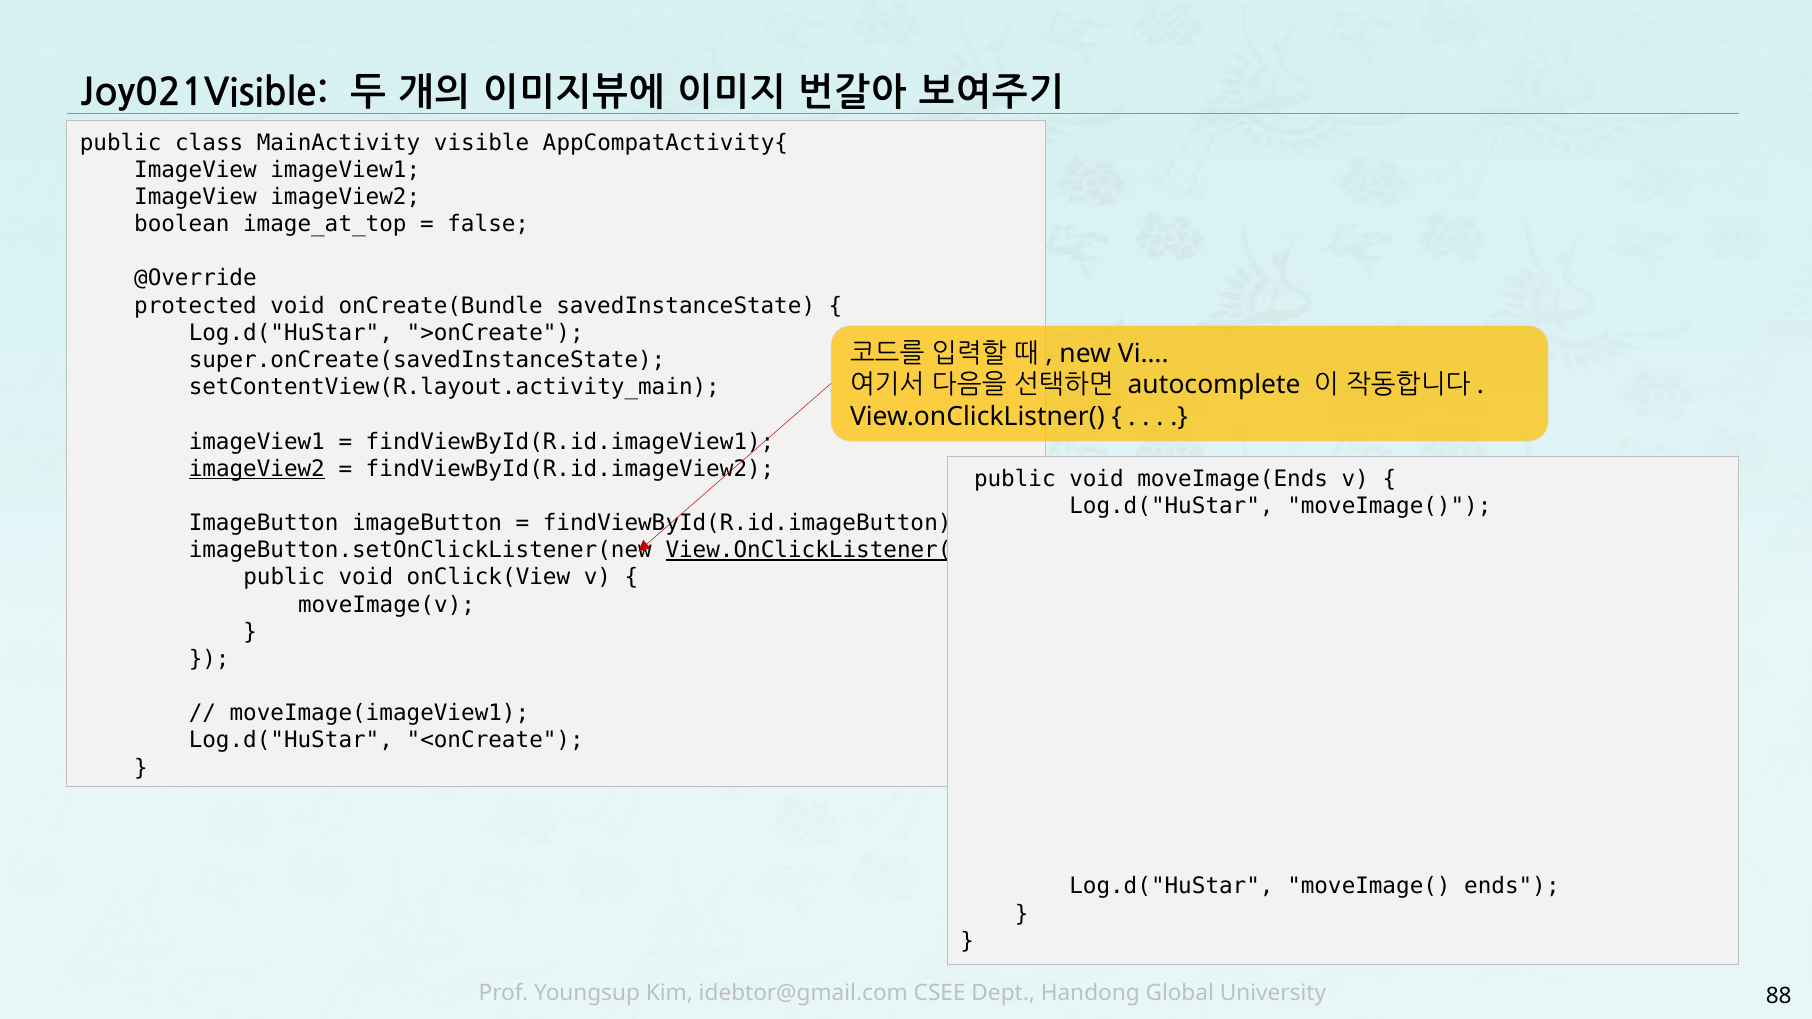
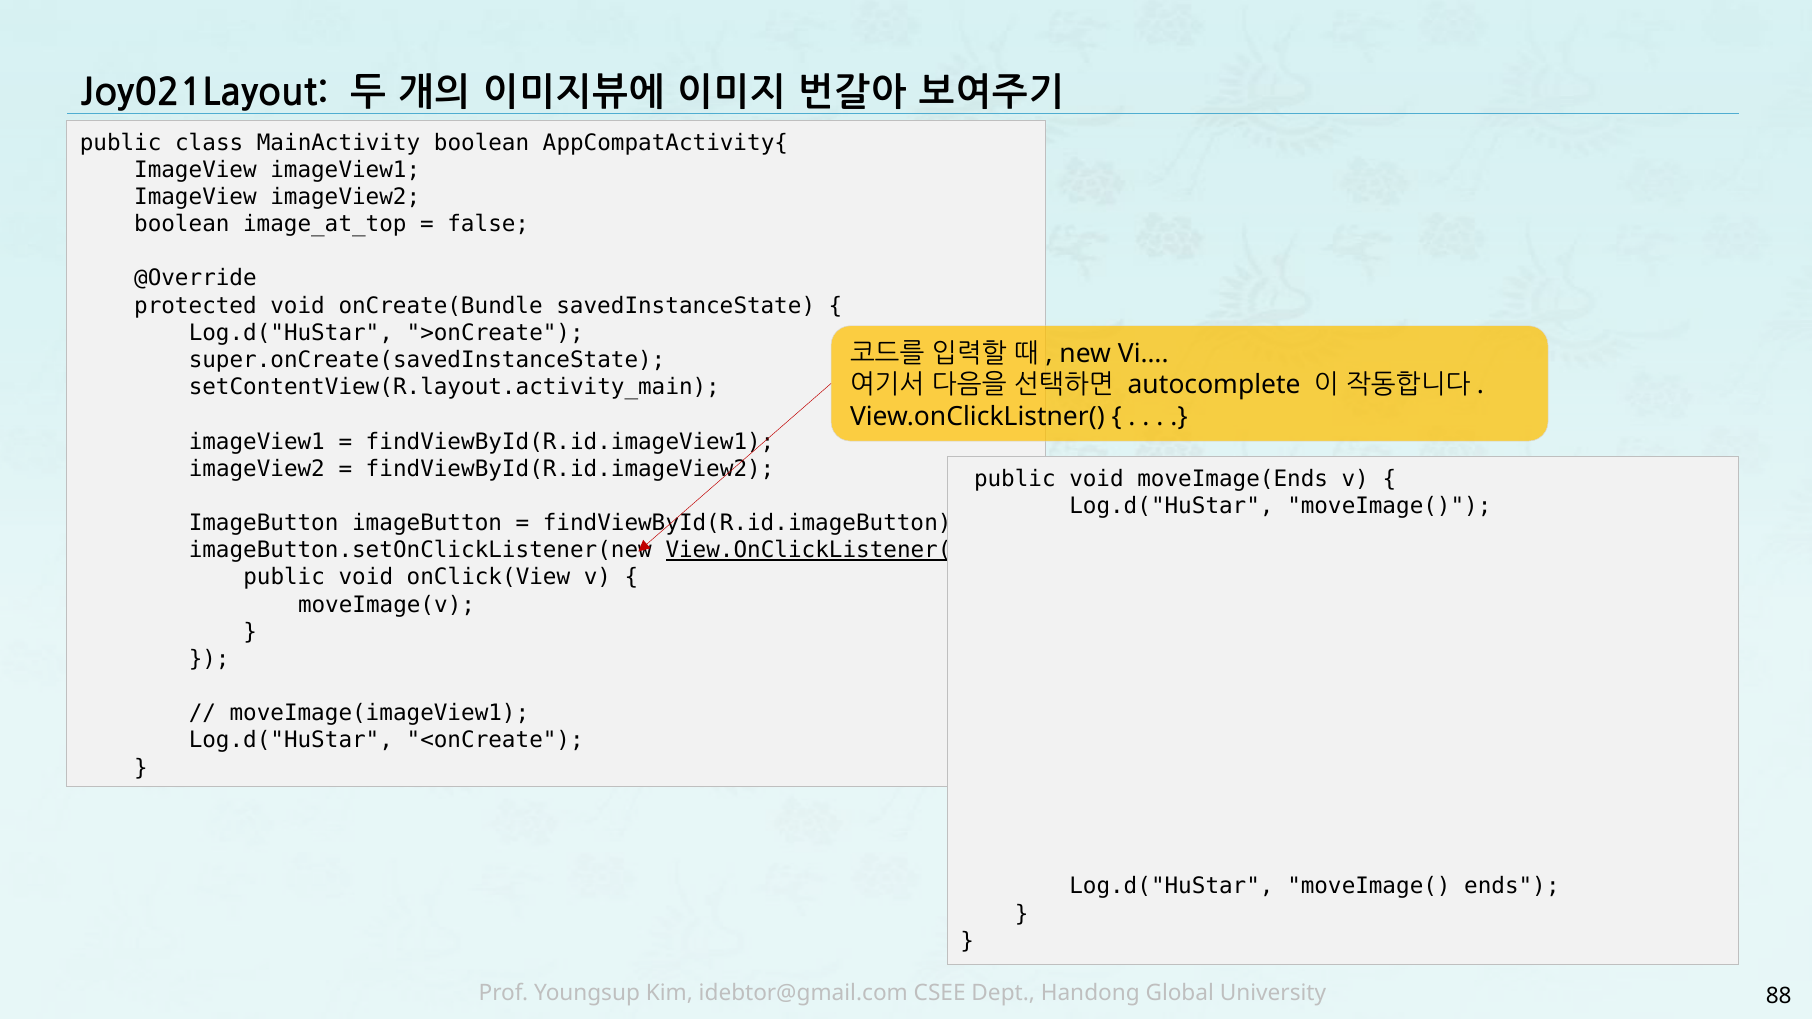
Joy021Visible: Joy021Visible -> Joy021Layout
MainActivity visible: visible -> boolean
imageView2 at (257, 469) underline: present -> none
